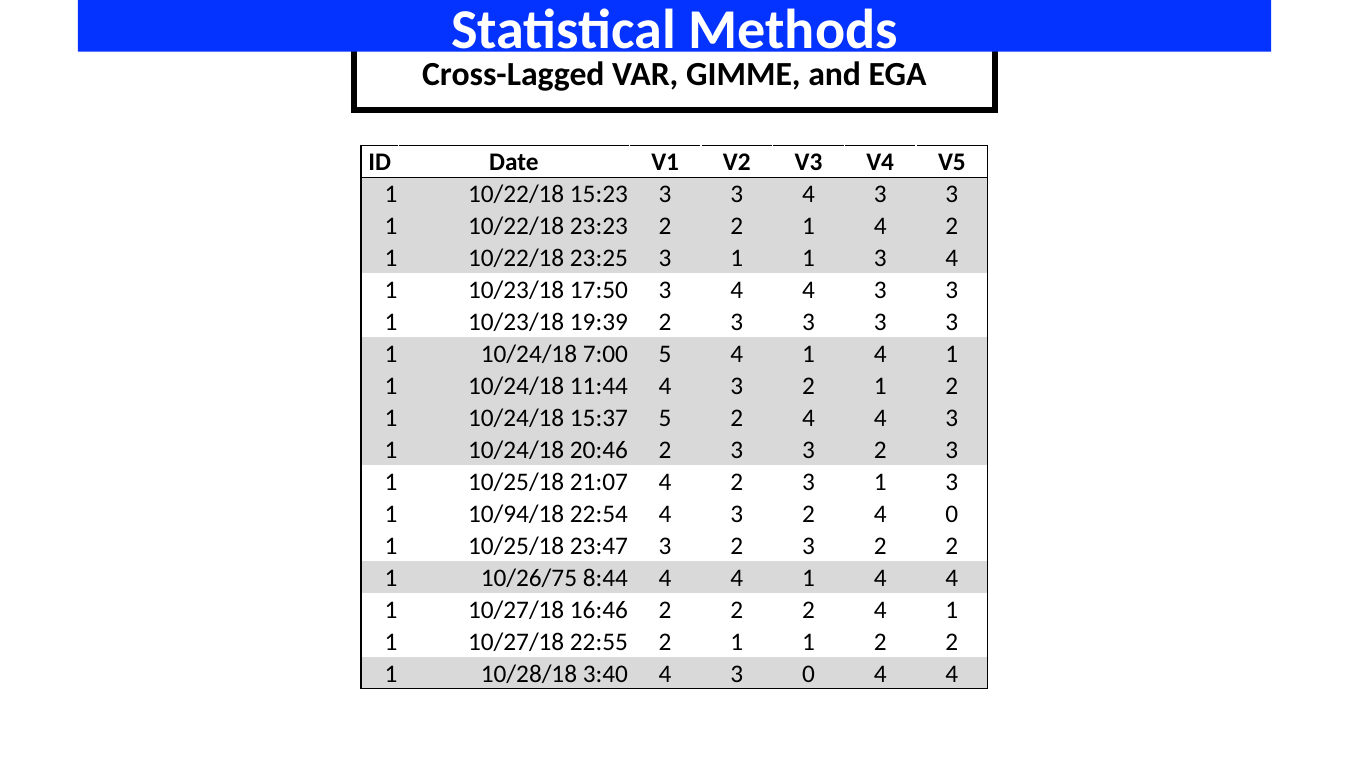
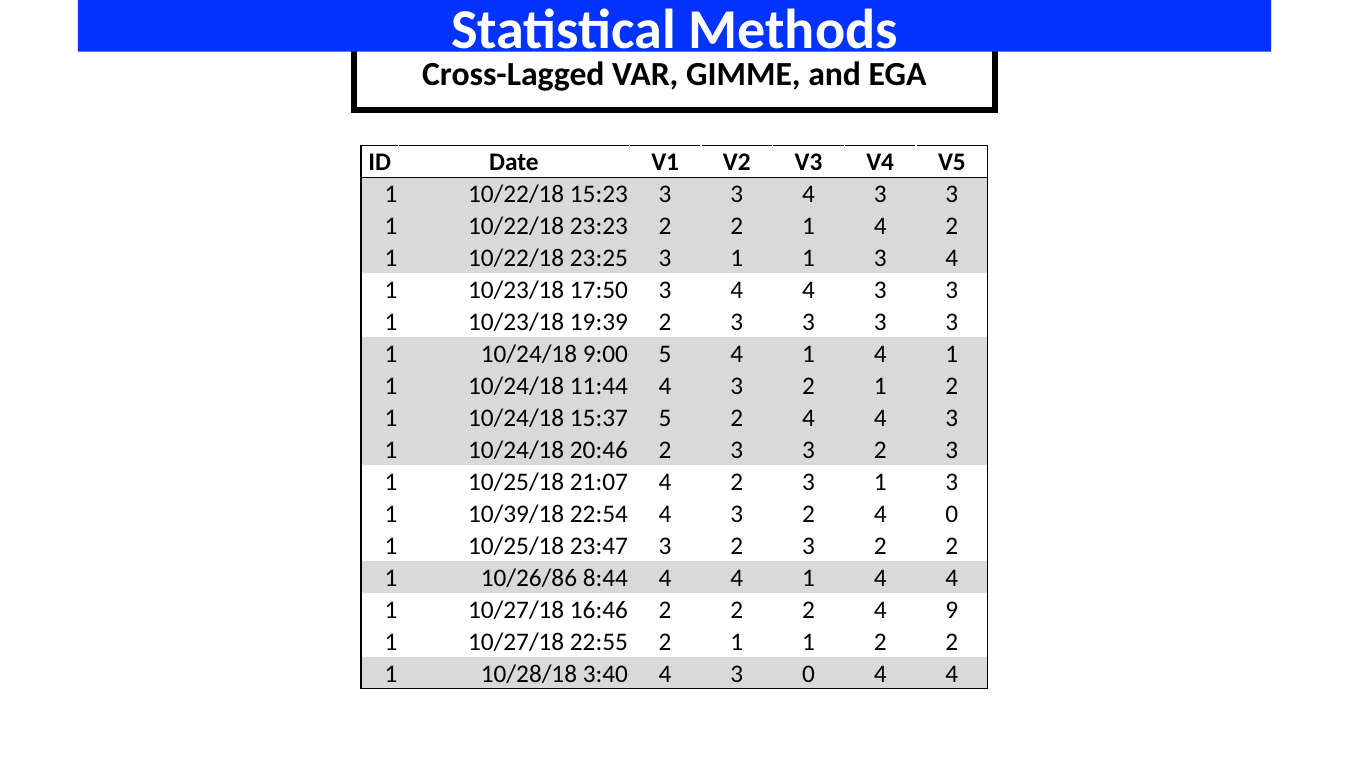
7:00: 7:00 -> 9:00
10/94/18: 10/94/18 -> 10/39/18
10/26/75: 10/26/75 -> 10/26/86
2 4 1: 1 -> 9
